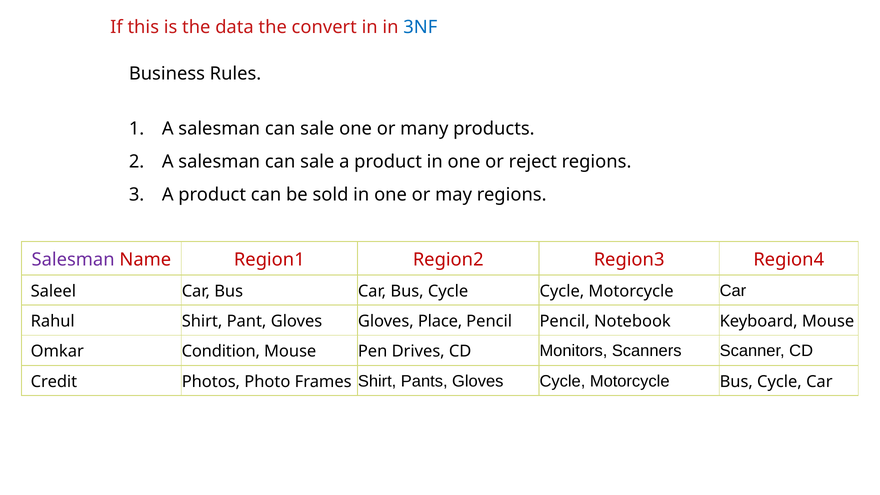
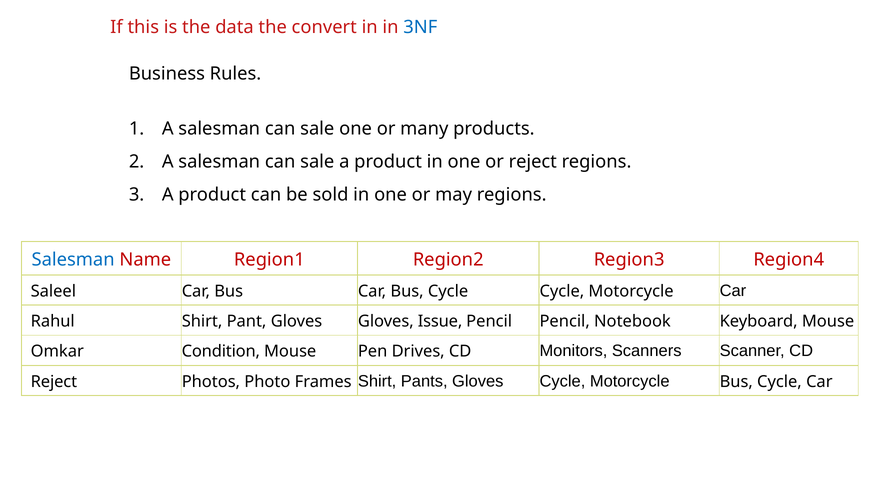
Salesman at (73, 260) colour: purple -> blue
Place: Place -> Issue
Credit at (54, 382): Credit -> Reject
